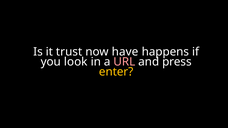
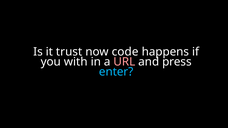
have: have -> code
look: look -> with
enter colour: yellow -> light blue
